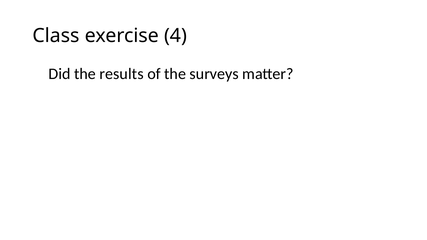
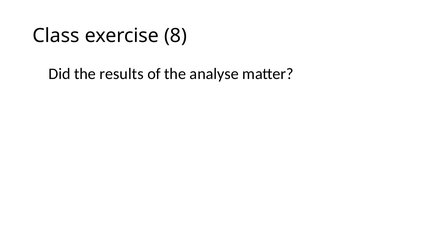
4: 4 -> 8
surveys: surveys -> analyse
